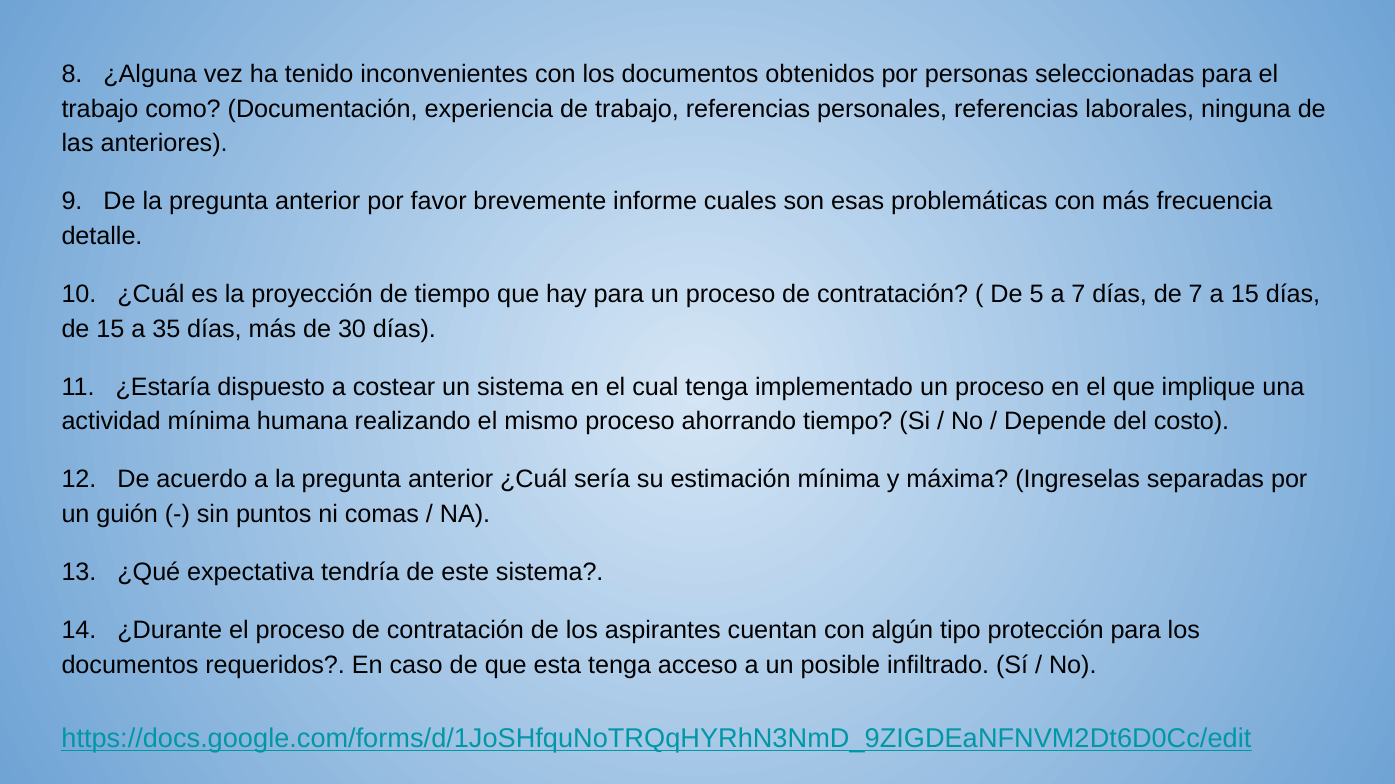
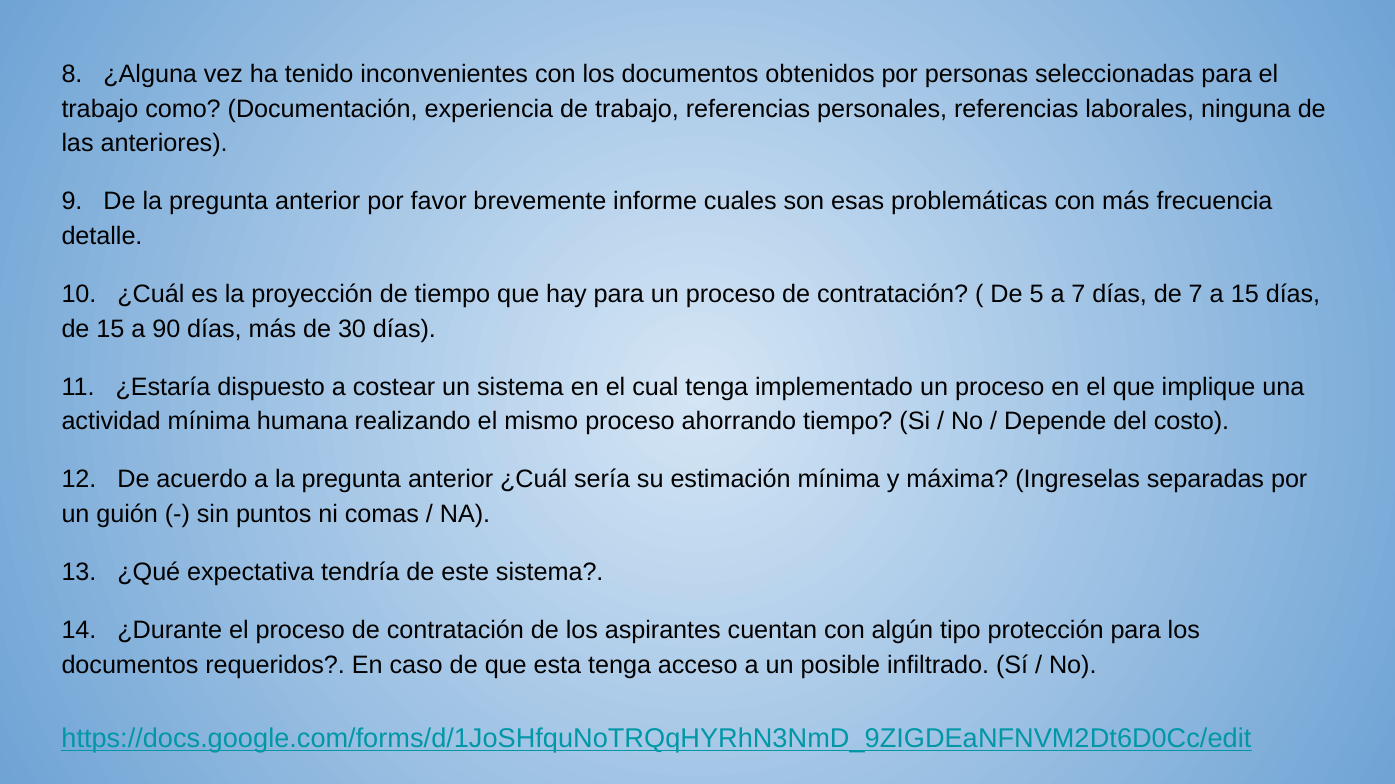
35: 35 -> 90
